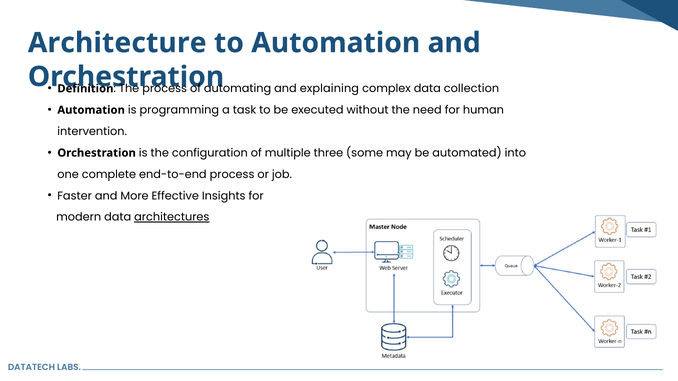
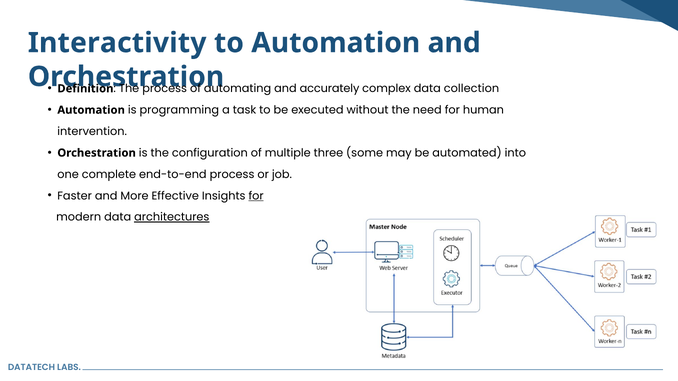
Architecture: Architecture -> Interactivity
explaining: explaining -> accurately
for at (256, 196) underline: none -> present
